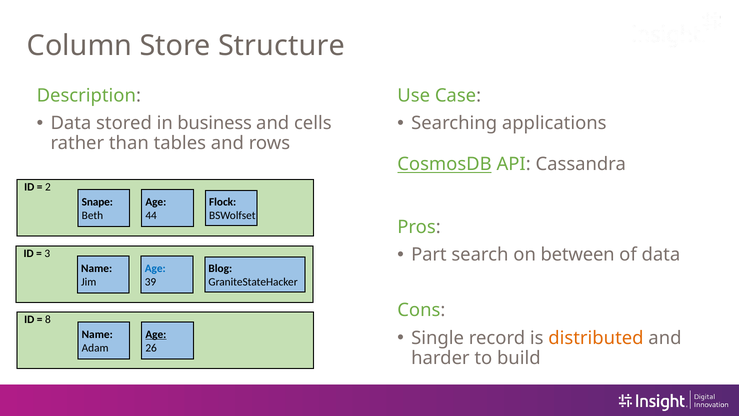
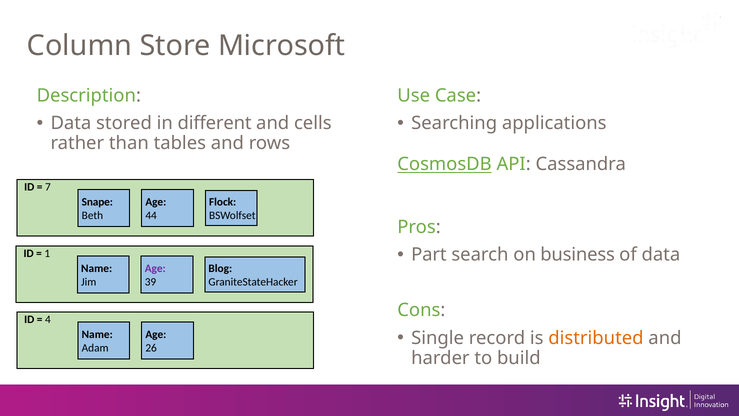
Structure: Structure -> Microsoft
business: business -> different
2: 2 -> 7
between: between -> business
3: 3 -> 1
Age at (155, 268) colour: blue -> purple
8: 8 -> 4
Age at (156, 334) underline: present -> none
